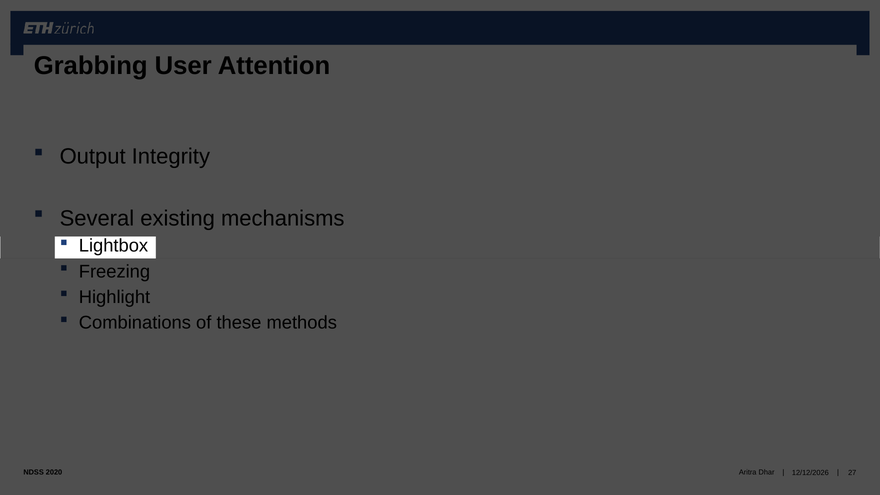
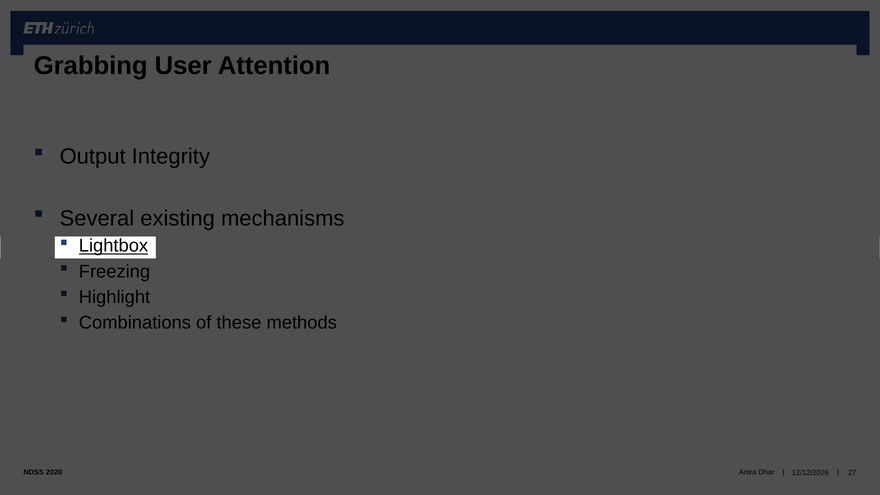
Lightbox underline: none -> present
